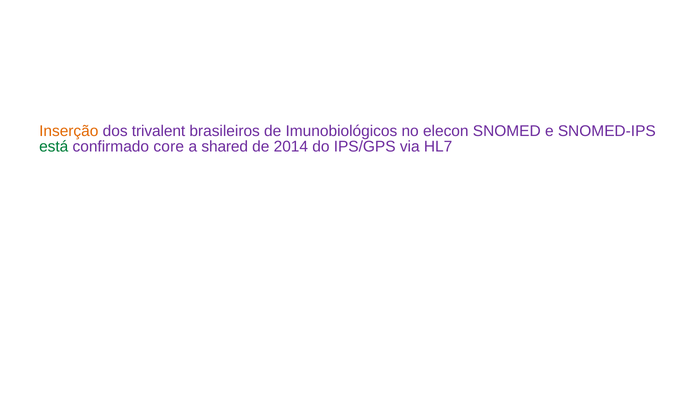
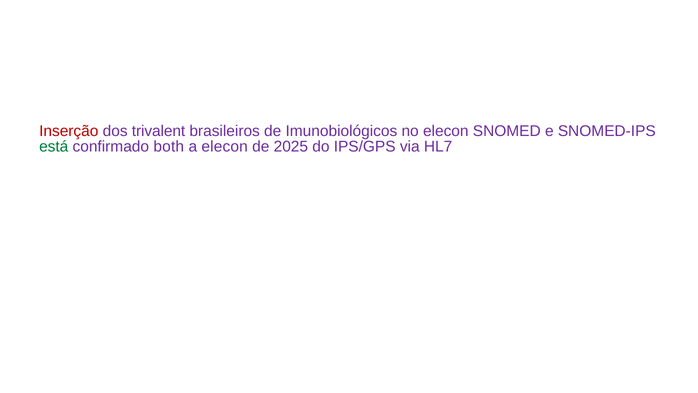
Inserção colour: orange -> red
core: core -> both
a shared: shared -> elecon
2014: 2014 -> 2025
